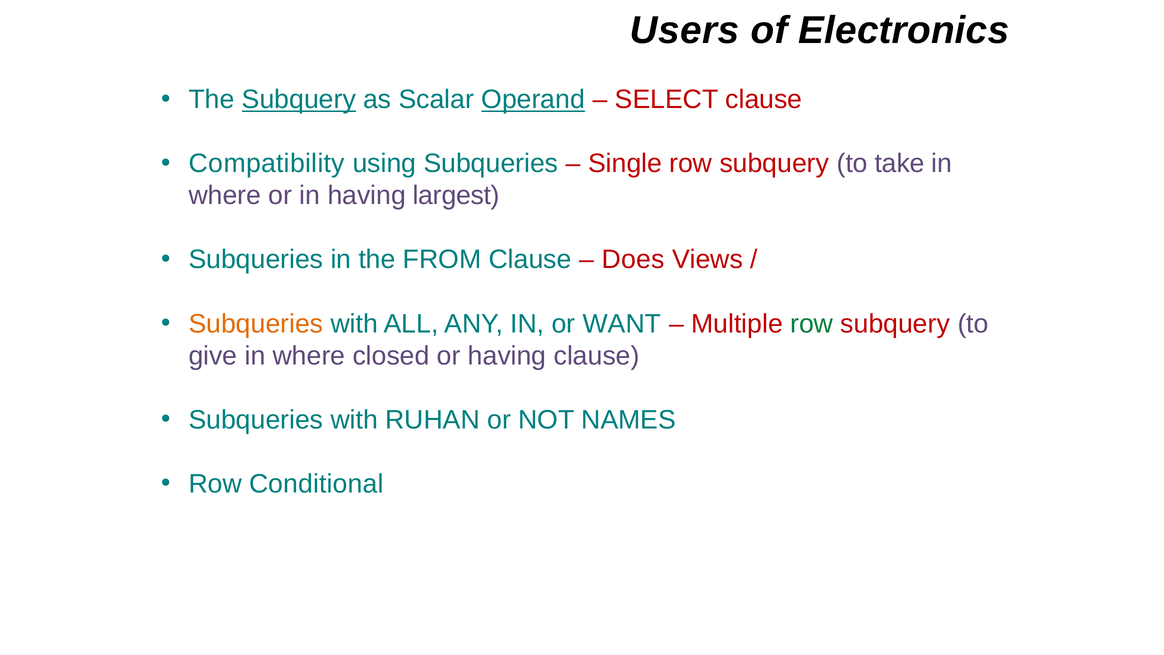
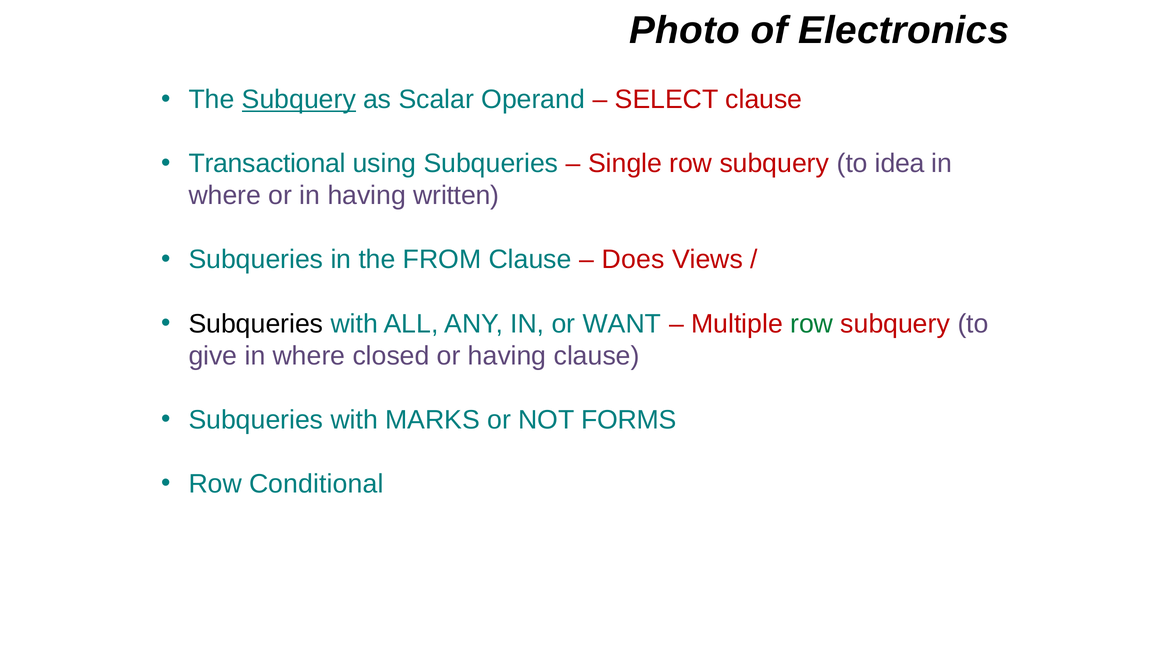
Users: Users -> Photo
Operand underline: present -> none
Compatibility: Compatibility -> Transactional
take: take -> idea
largest: largest -> written
Subqueries at (256, 324) colour: orange -> black
RUHAN: RUHAN -> MARKS
NAMES: NAMES -> FORMS
